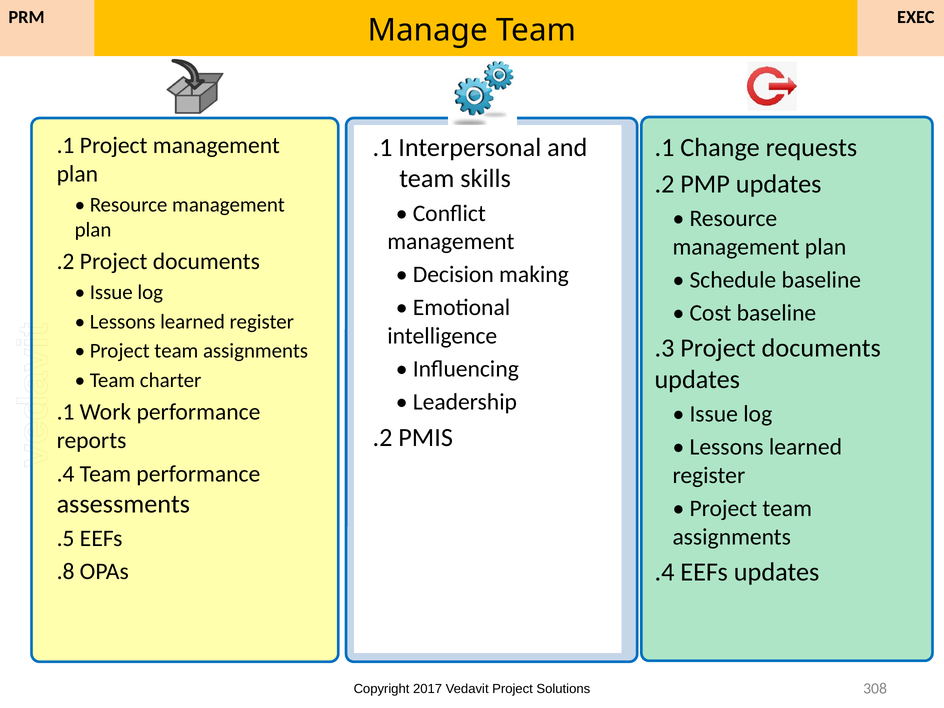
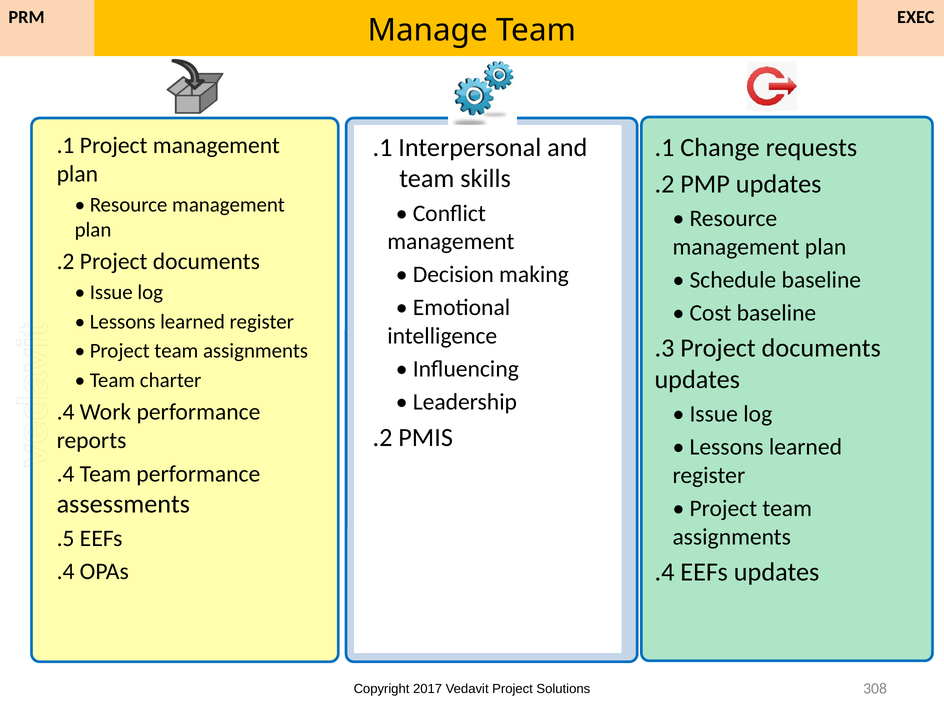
.1 at (66, 412): .1 -> .4
.8 at (66, 571): .8 -> .4
